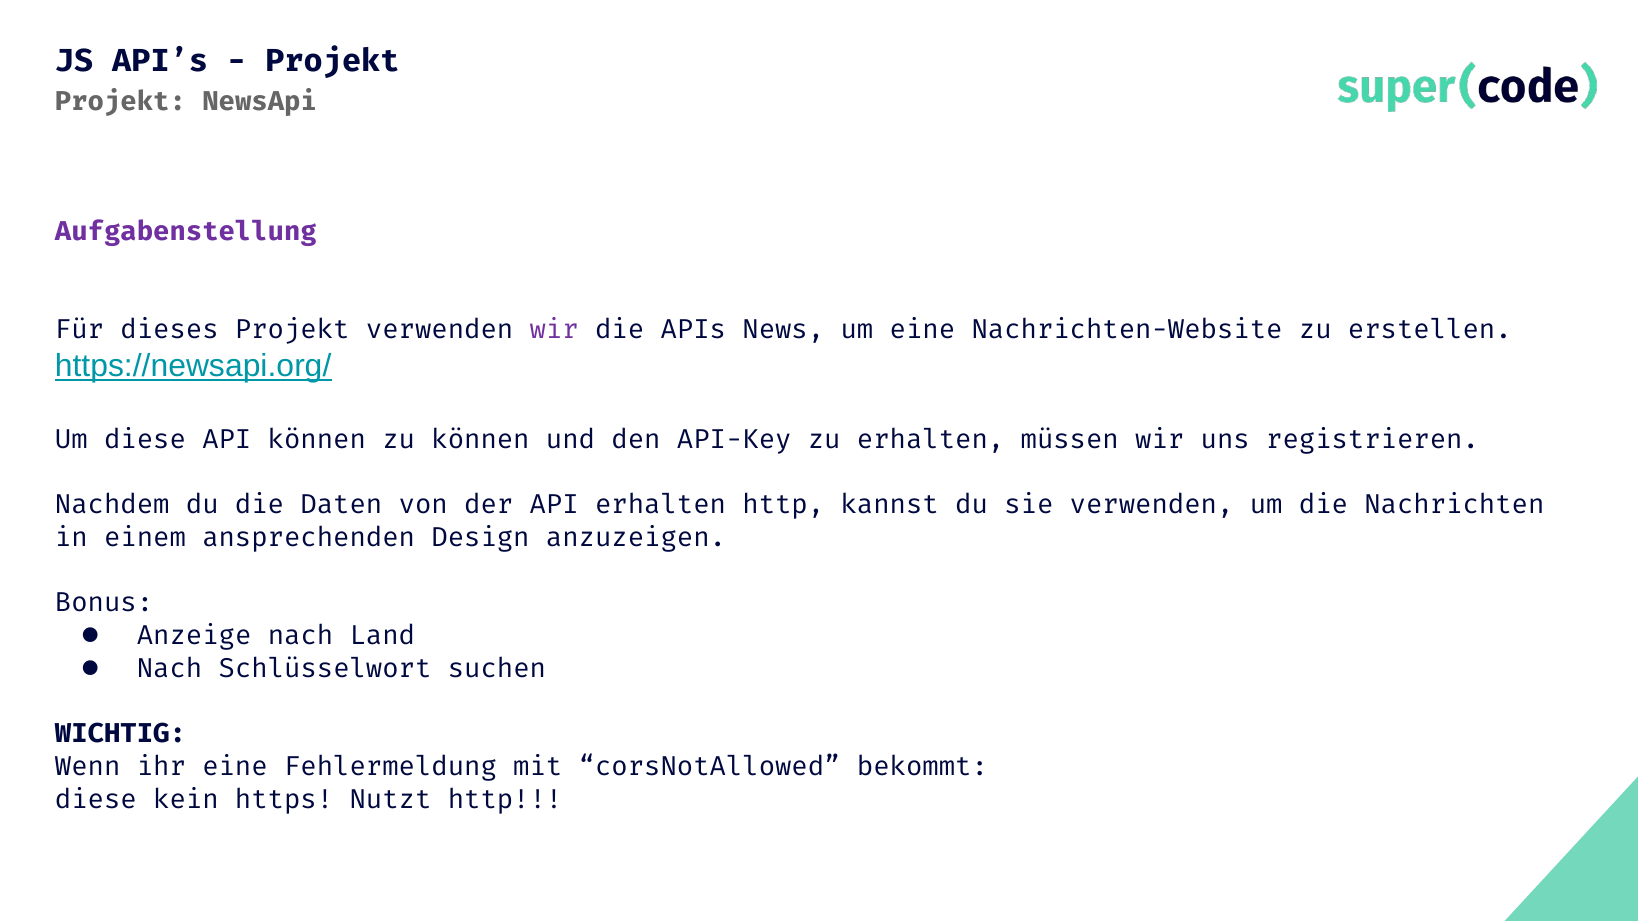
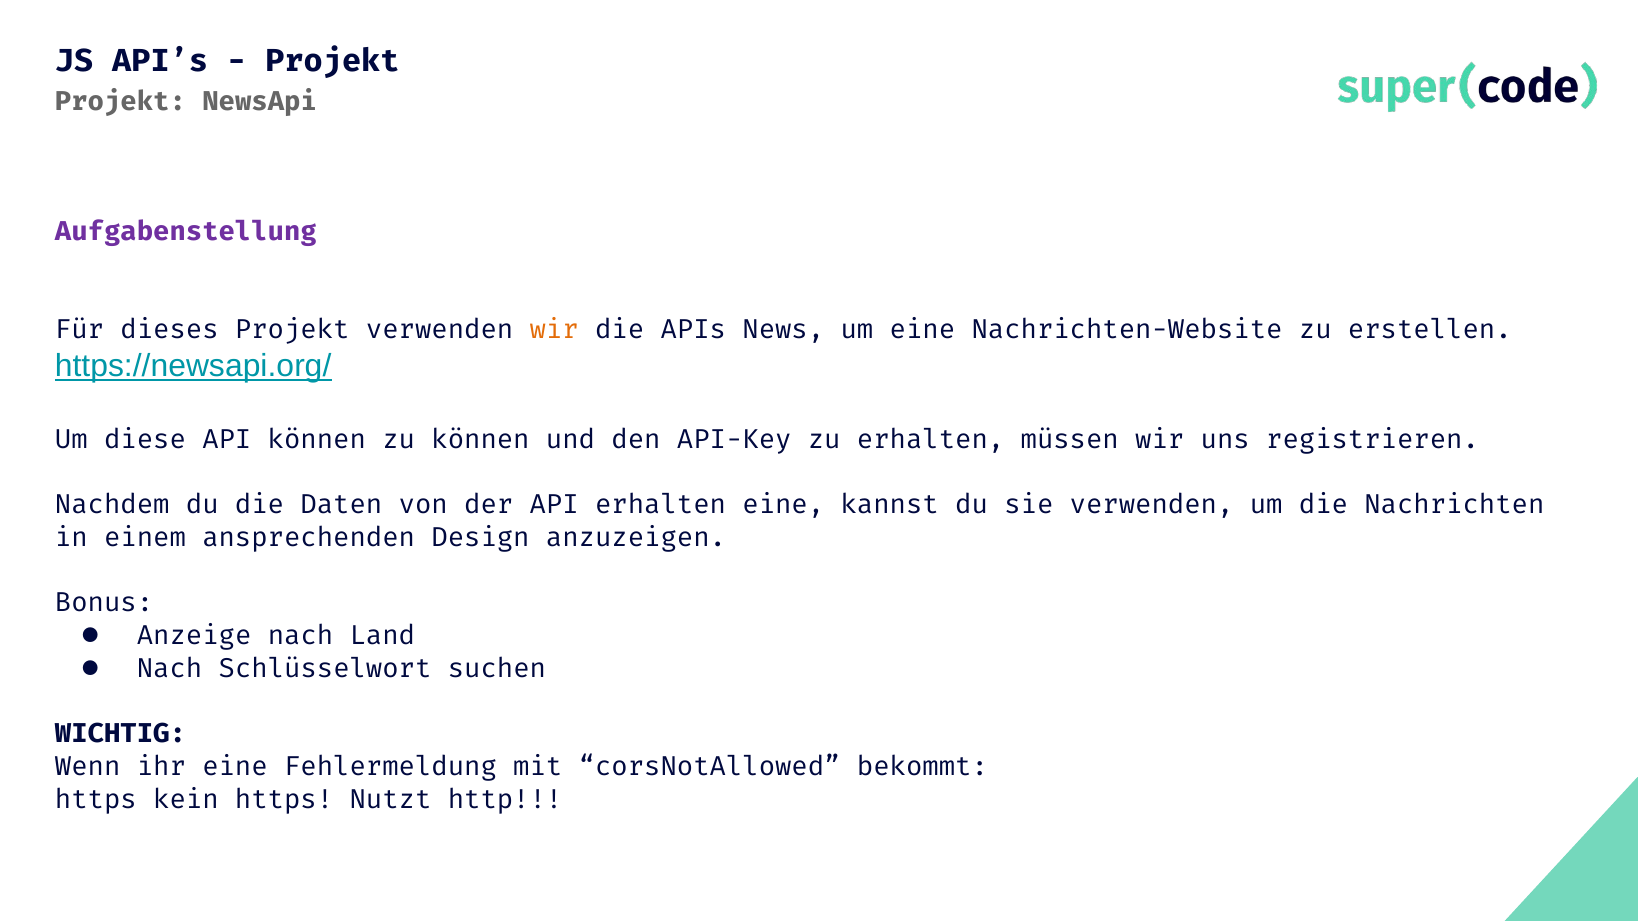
wir at (554, 330) colour: purple -> orange
erhalten http: http -> eine
diese at (96, 800): diese -> https
